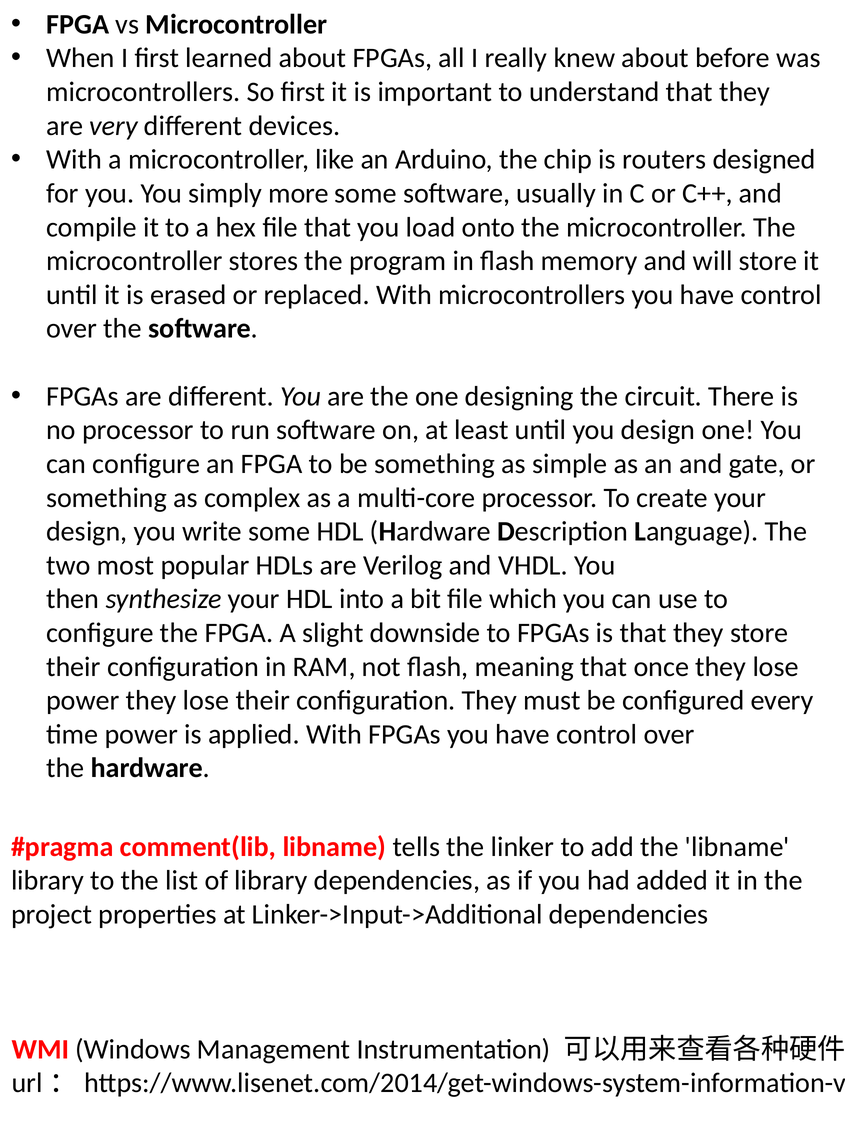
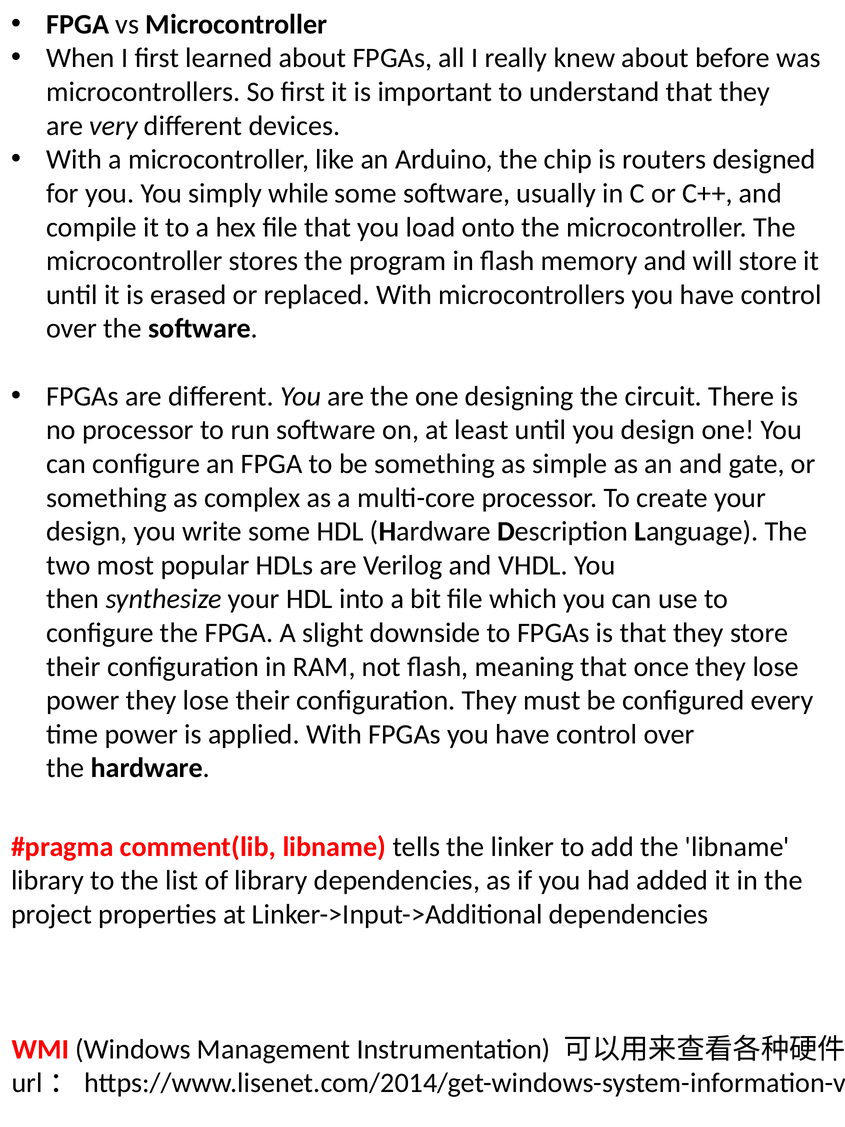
more: more -> while
